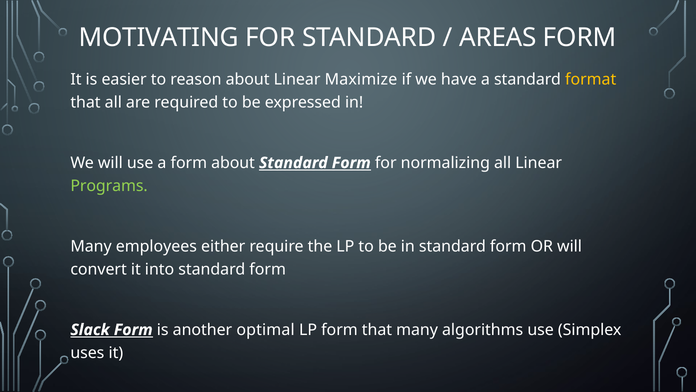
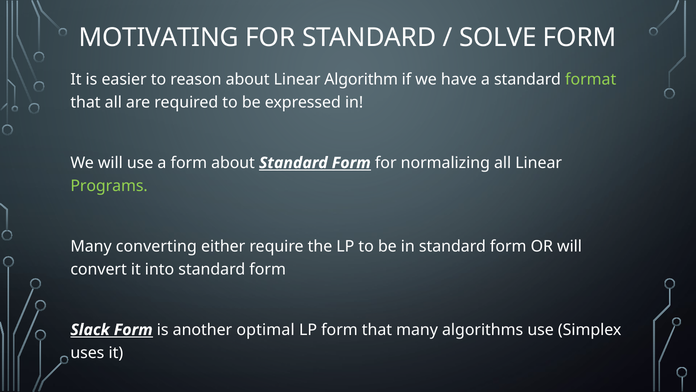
AREAS: AREAS -> SOLVE
Maximize: Maximize -> Algorithm
format colour: yellow -> light green
employees: employees -> converting
